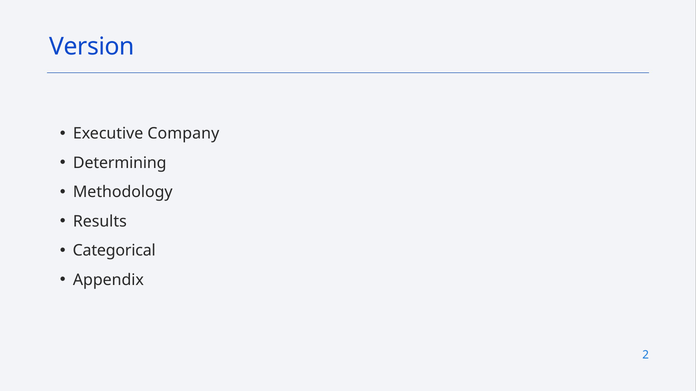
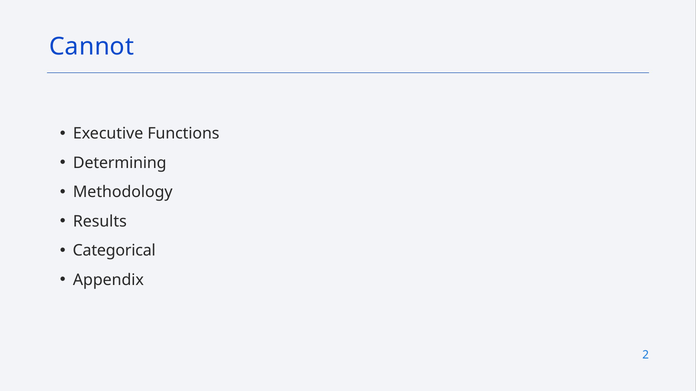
Version: Version -> Cannot
Company: Company -> Functions
